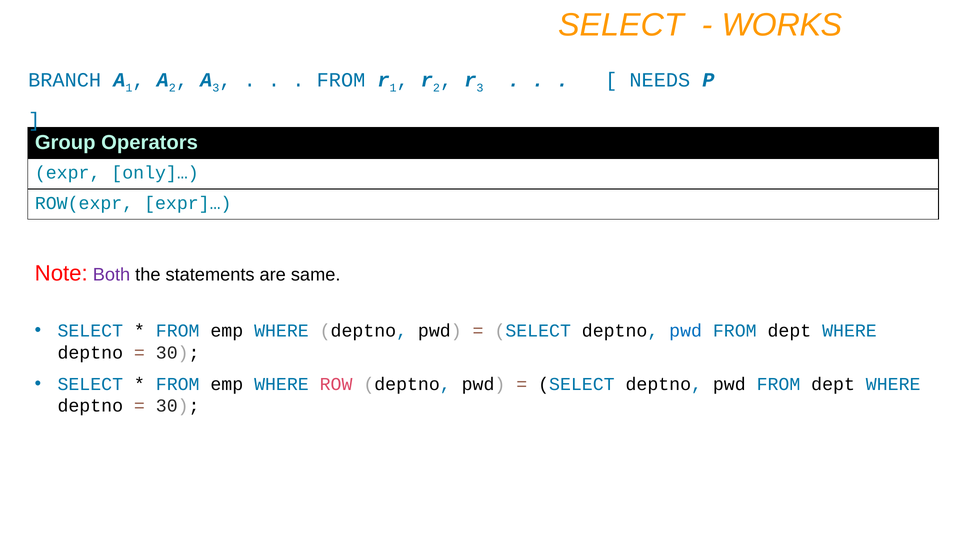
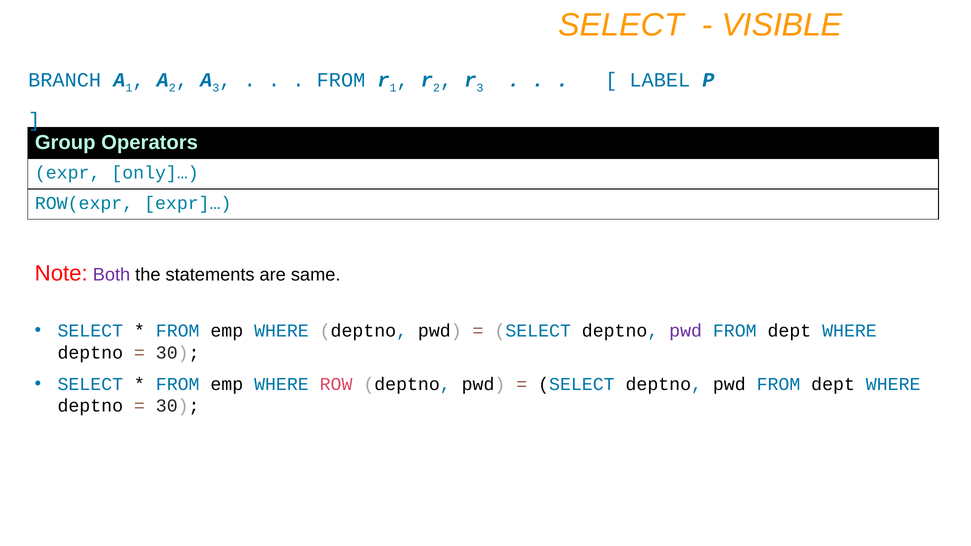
WORKS: WORKS -> VISIBLE
NEEDS: NEEDS -> LABEL
pwd at (686, 331) colour: blue -> purple
